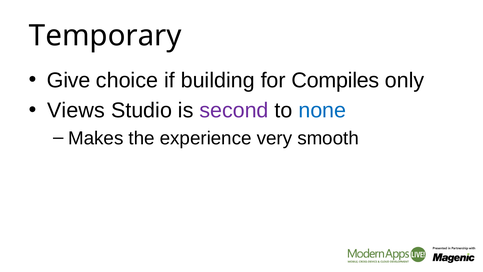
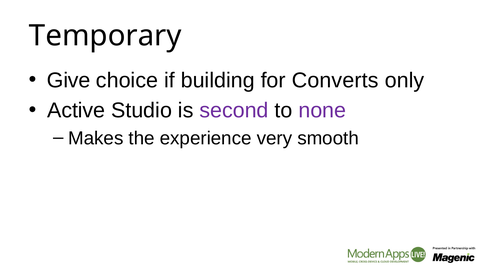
Compiles: Compiles -> Converts
Views: Views -> Active
none colour: blue -> purple
